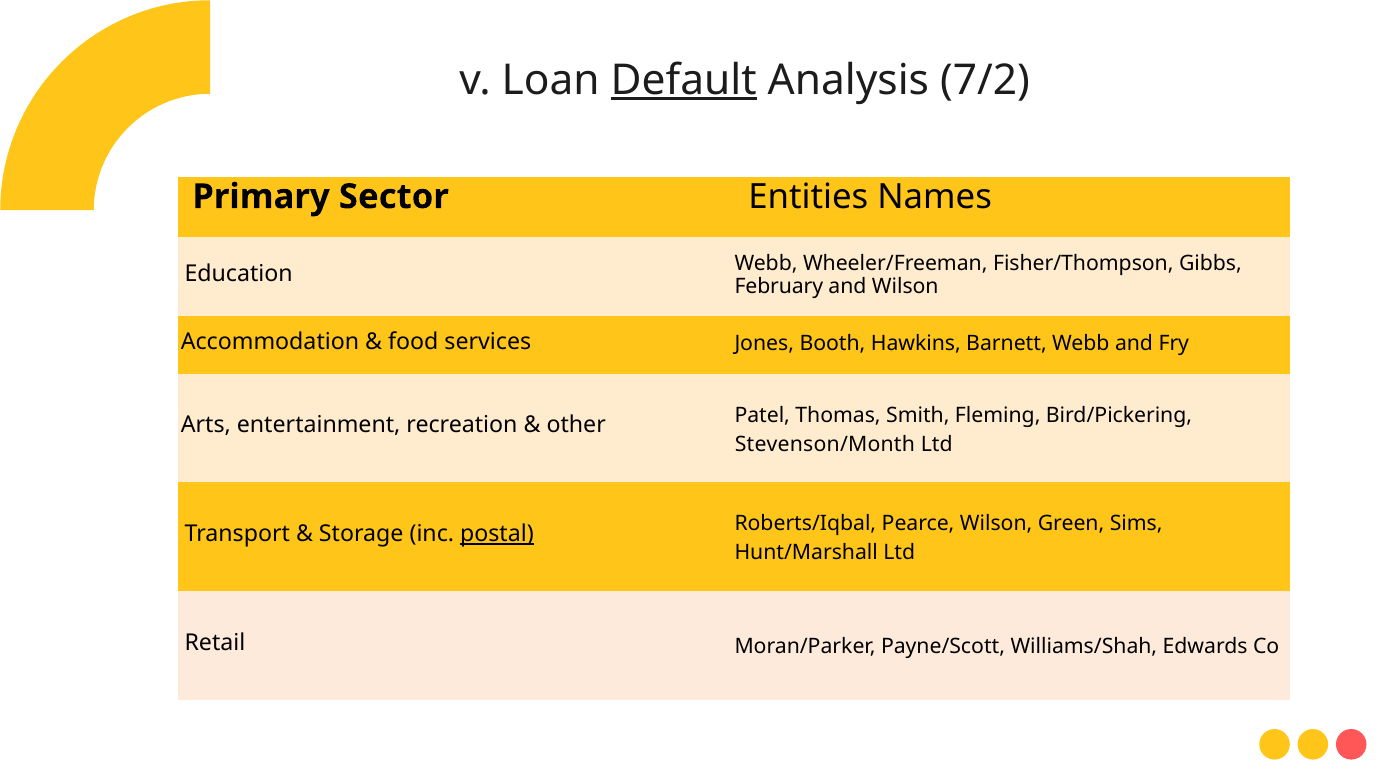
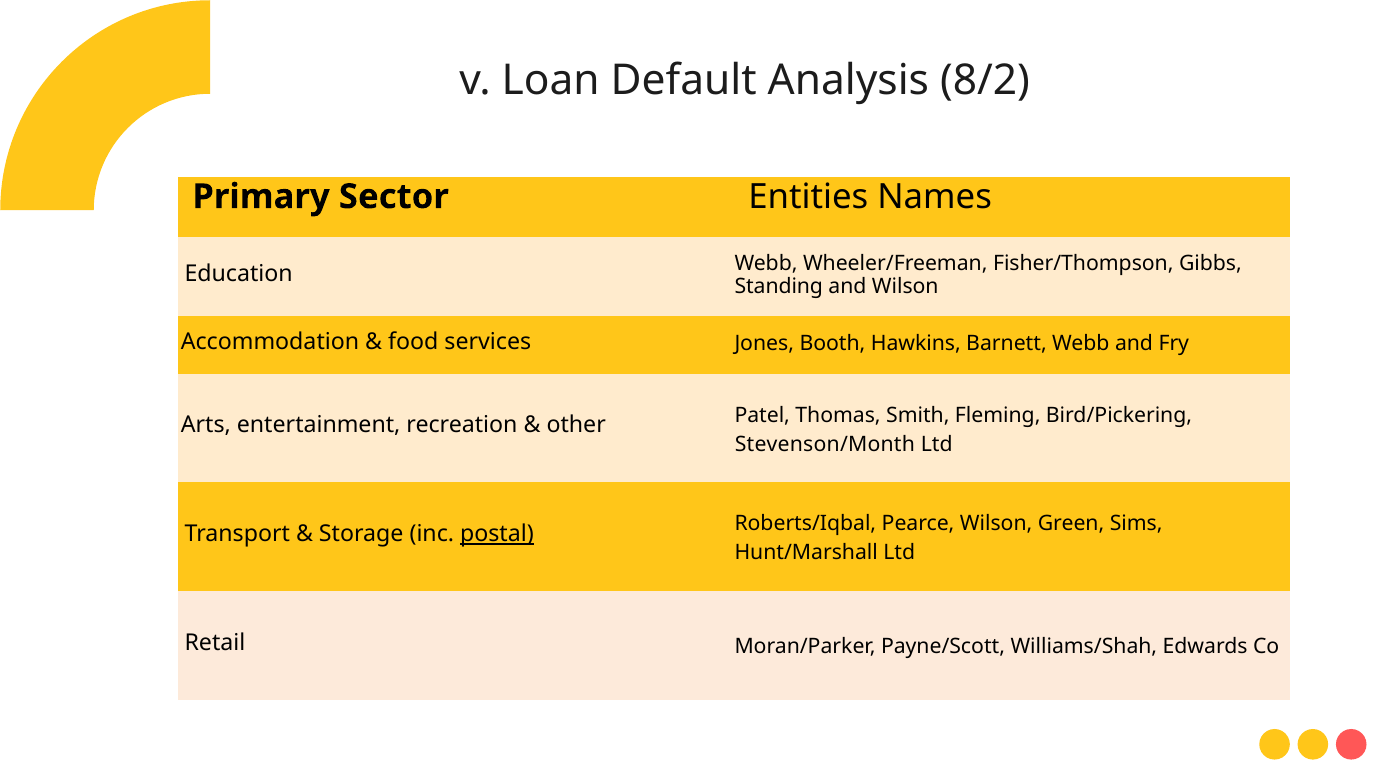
Default underline: present -> none
7/2: 7/2 -> 8/2
February: February -> Standing
